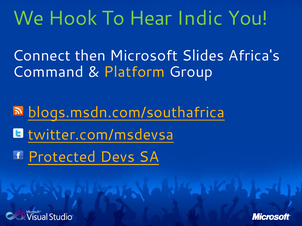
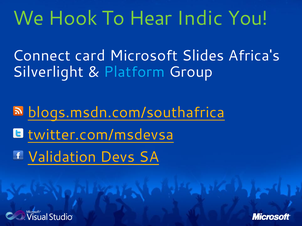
then: then -> card
Command: Command -> Silverlight
Platform colour: yellow -> light blue
Protected: Protected -> Validation
